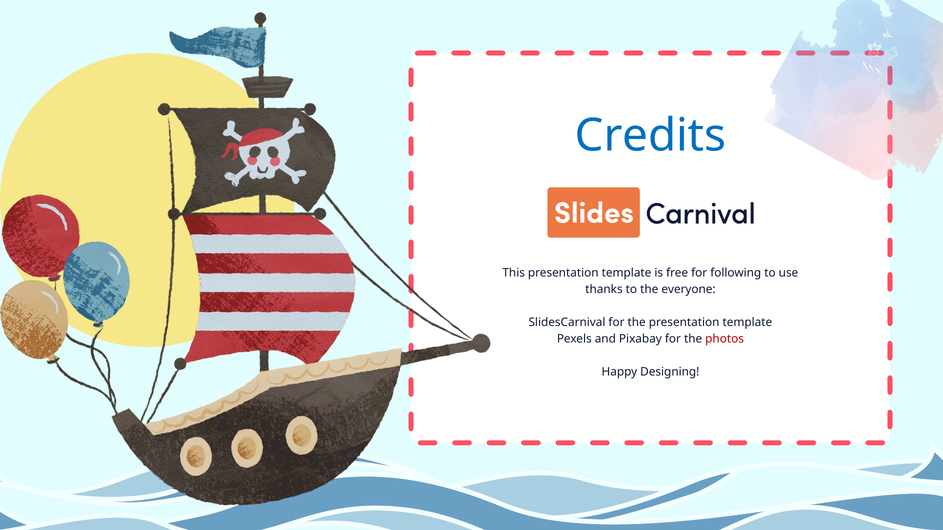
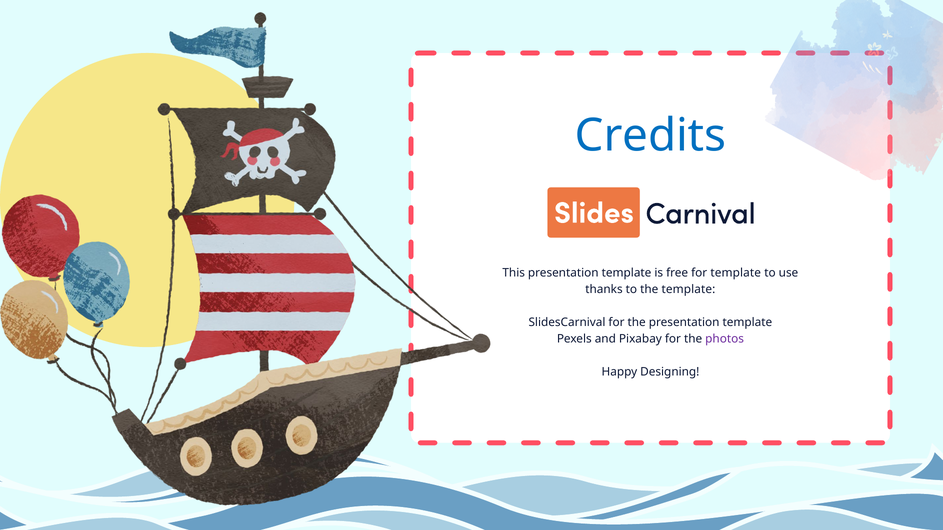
for following: following -> template
the everyone: everyone -> template
photos colour: red -> purple
